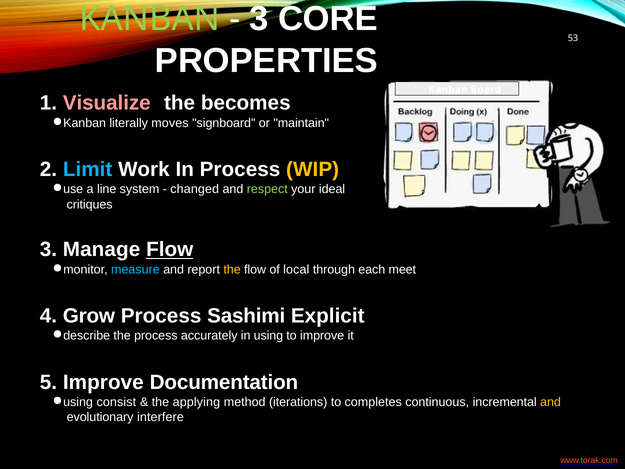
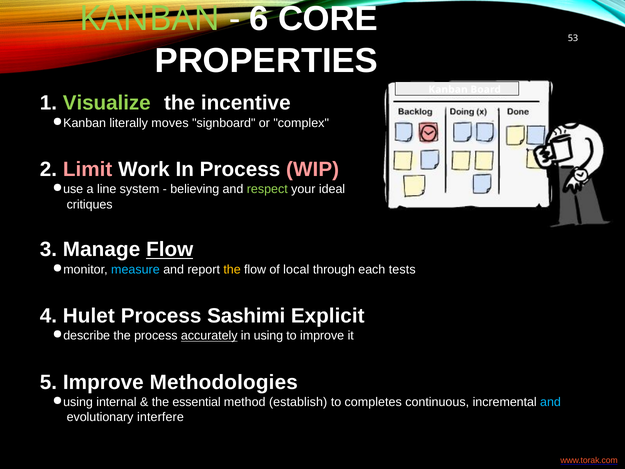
3 at (259, 19): 3 -> 6
Visualize colour: pink -> light green
becomes: becomes -> incentive
maintain: maintain -> complex
Limit colour: light blue -> pink
WIP colour: yellow -> pink
changed: changed -> believing
meet: meet -> tests
Grow: Grow -> Hulet
accurately underline: none -> present
Documentation: Documentation -> Methodologies
consist: consist -> internal
applying: applying -> essential
iterations: iterations -> establish
and at (551, 402) colour: yellow -> light blue
